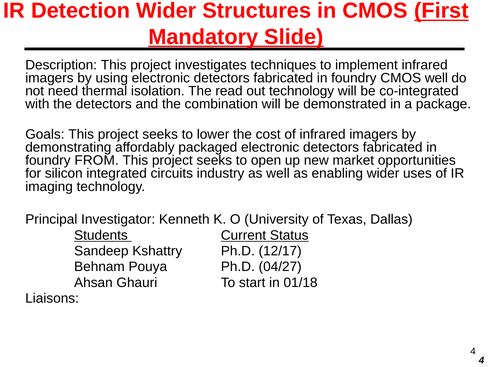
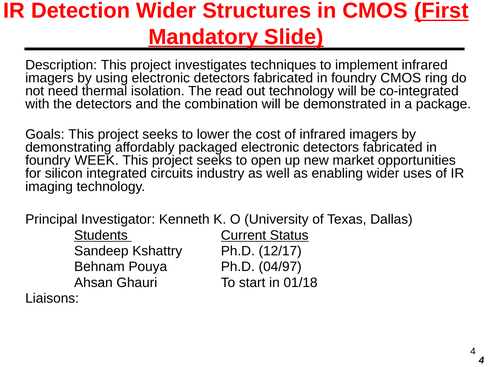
CMOS well: well -> ring
FROM: FROM -> WEEK
04/27: 04/27 -> 04/97
